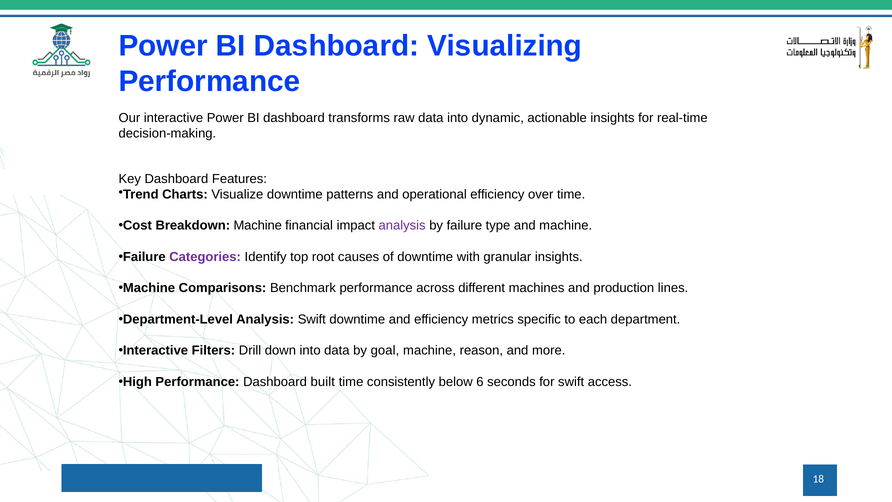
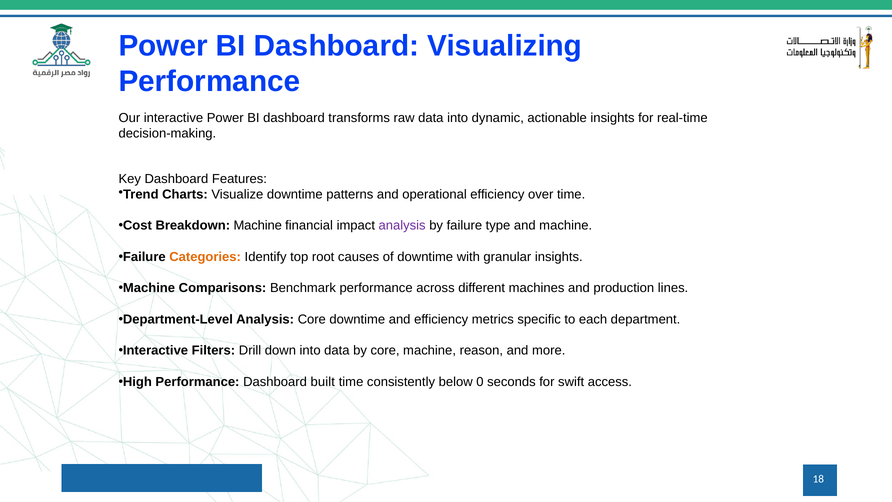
Categories colour: purple -> orange
Analysis Swift: Swift -> Core
by goal: goal -> core
6: 6 -> 0
